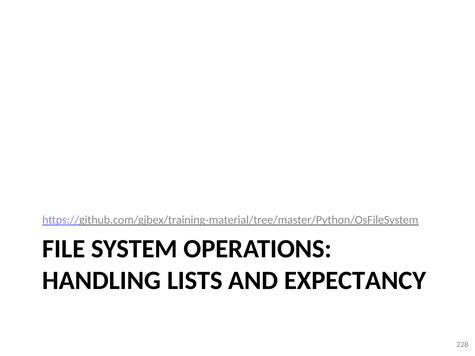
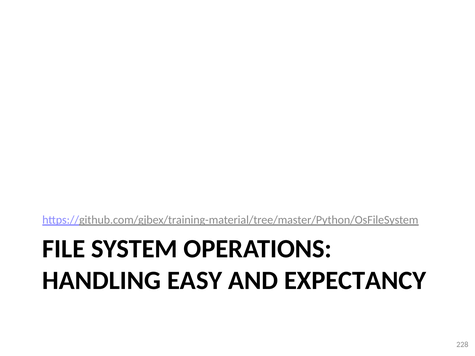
LISTS: LISTS -> EASY
